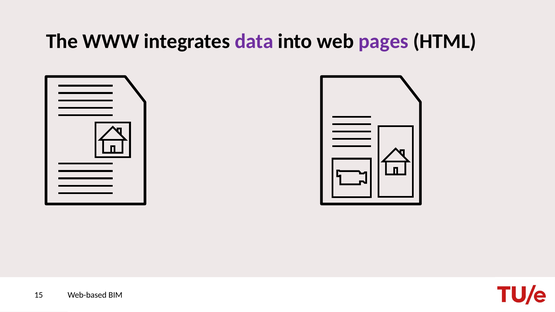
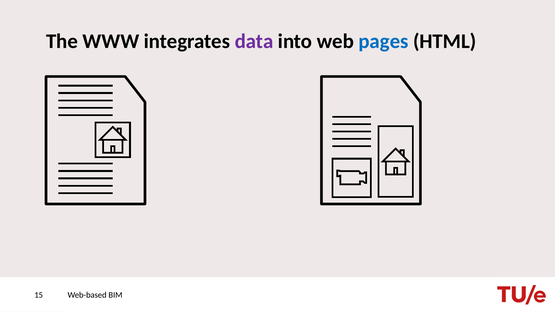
pages colour: purple -> blue
